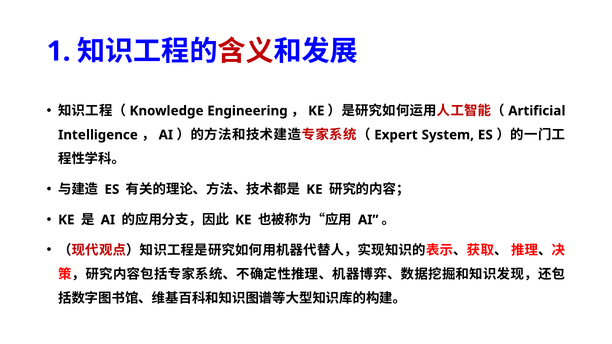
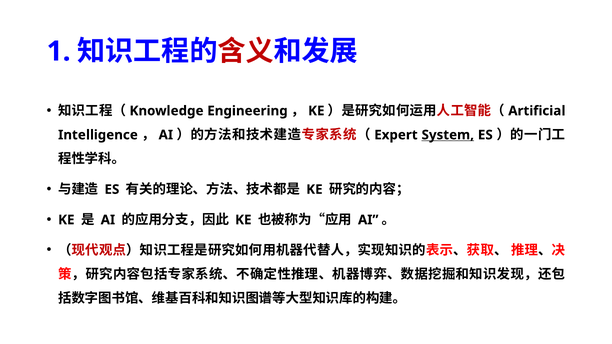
System underline: none -> present
